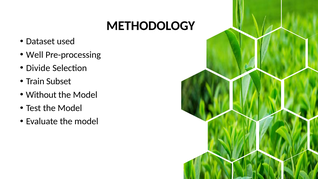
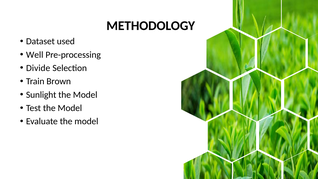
Subset: Subset -> Brown
Without: Without -> Sunlight
